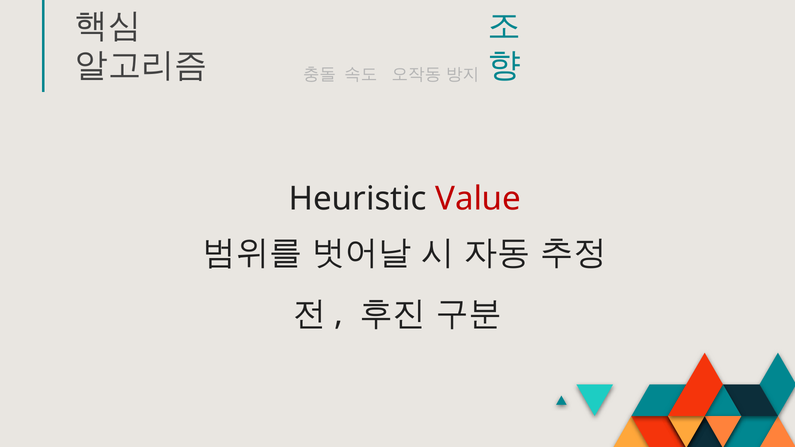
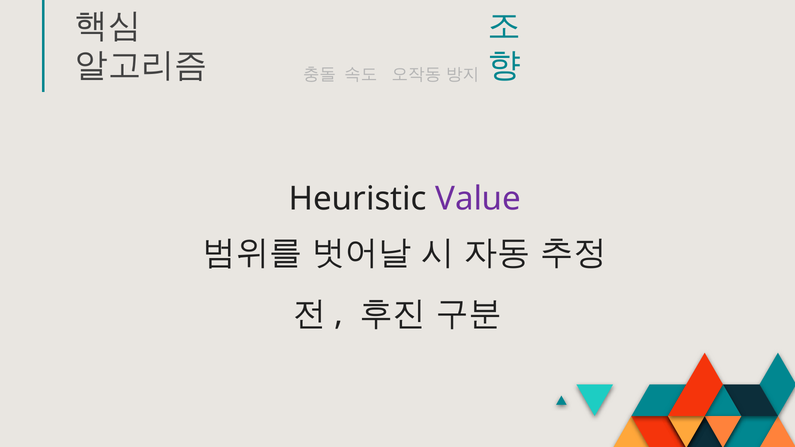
Value colour: red -> purple
